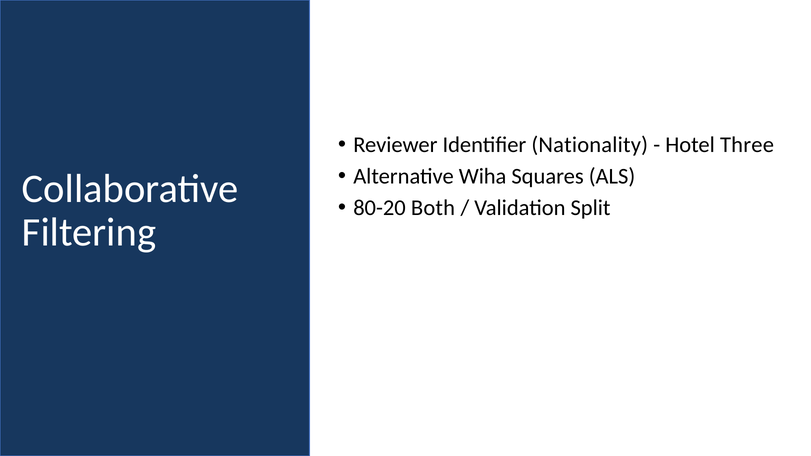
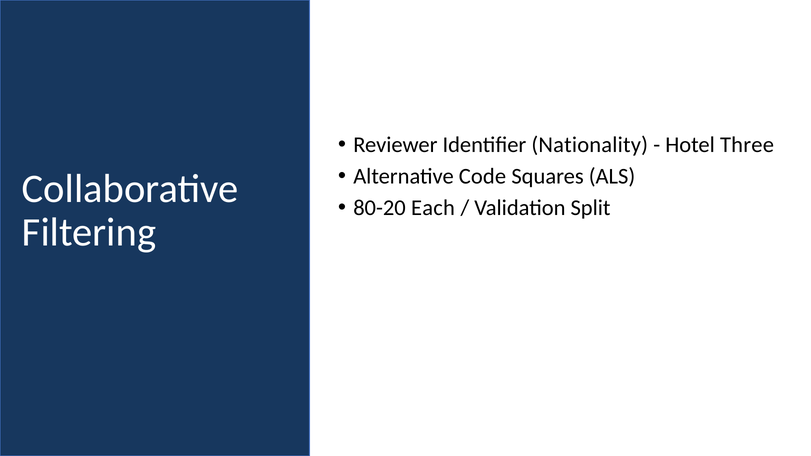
Wiha: Wiha -> Code
Both: Both -> Each
